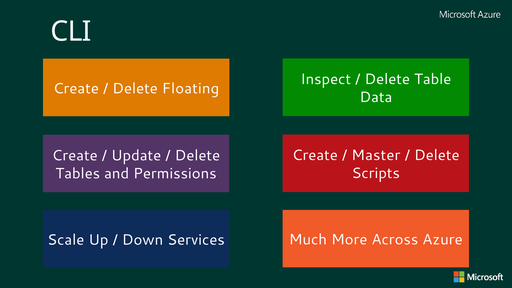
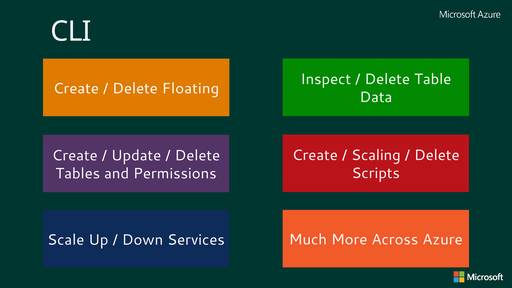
Master: Master -> Scaling
